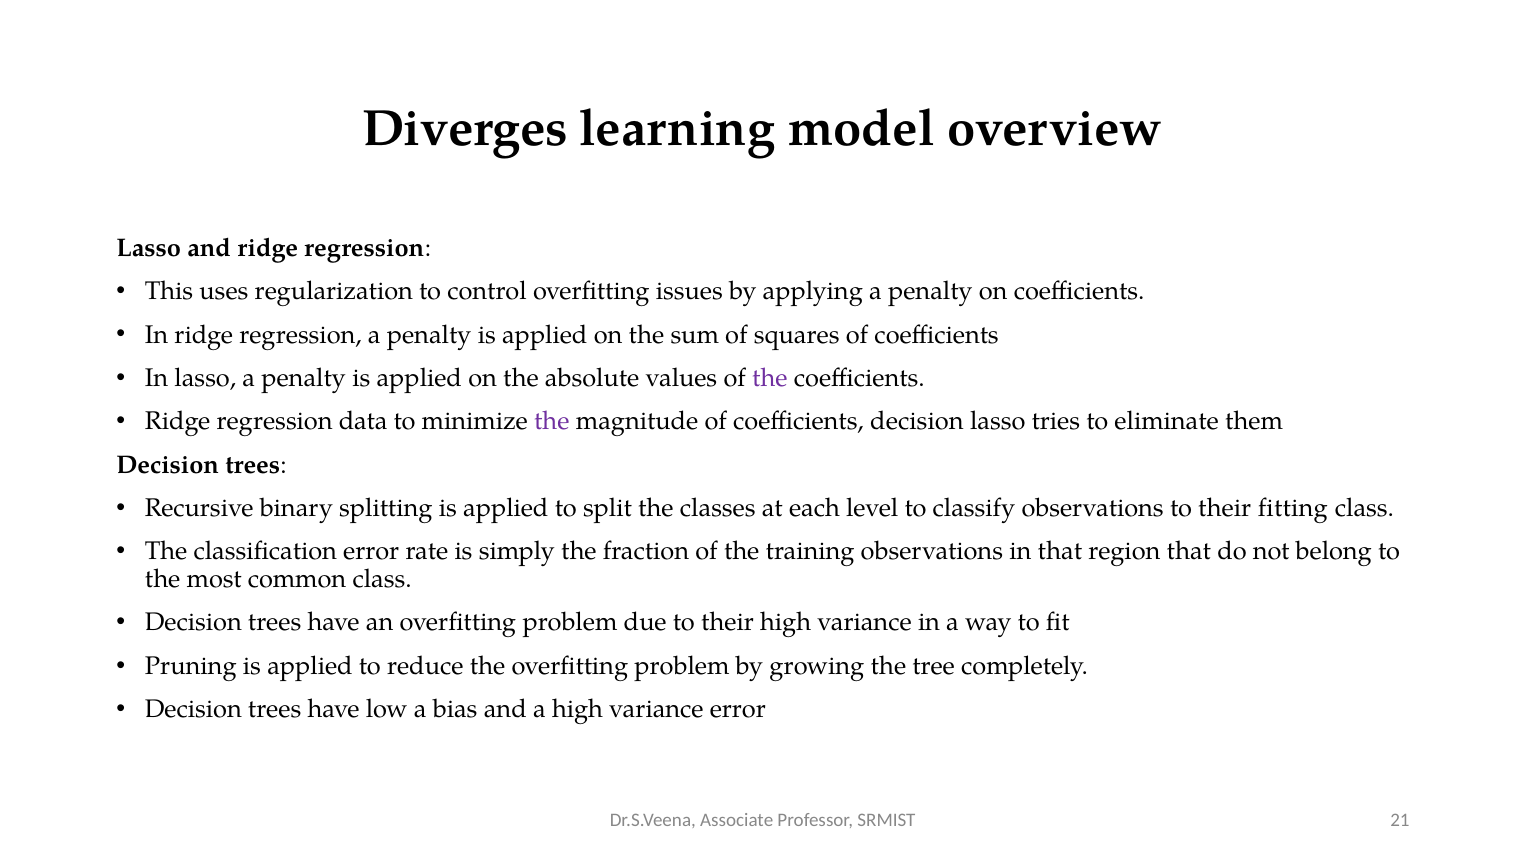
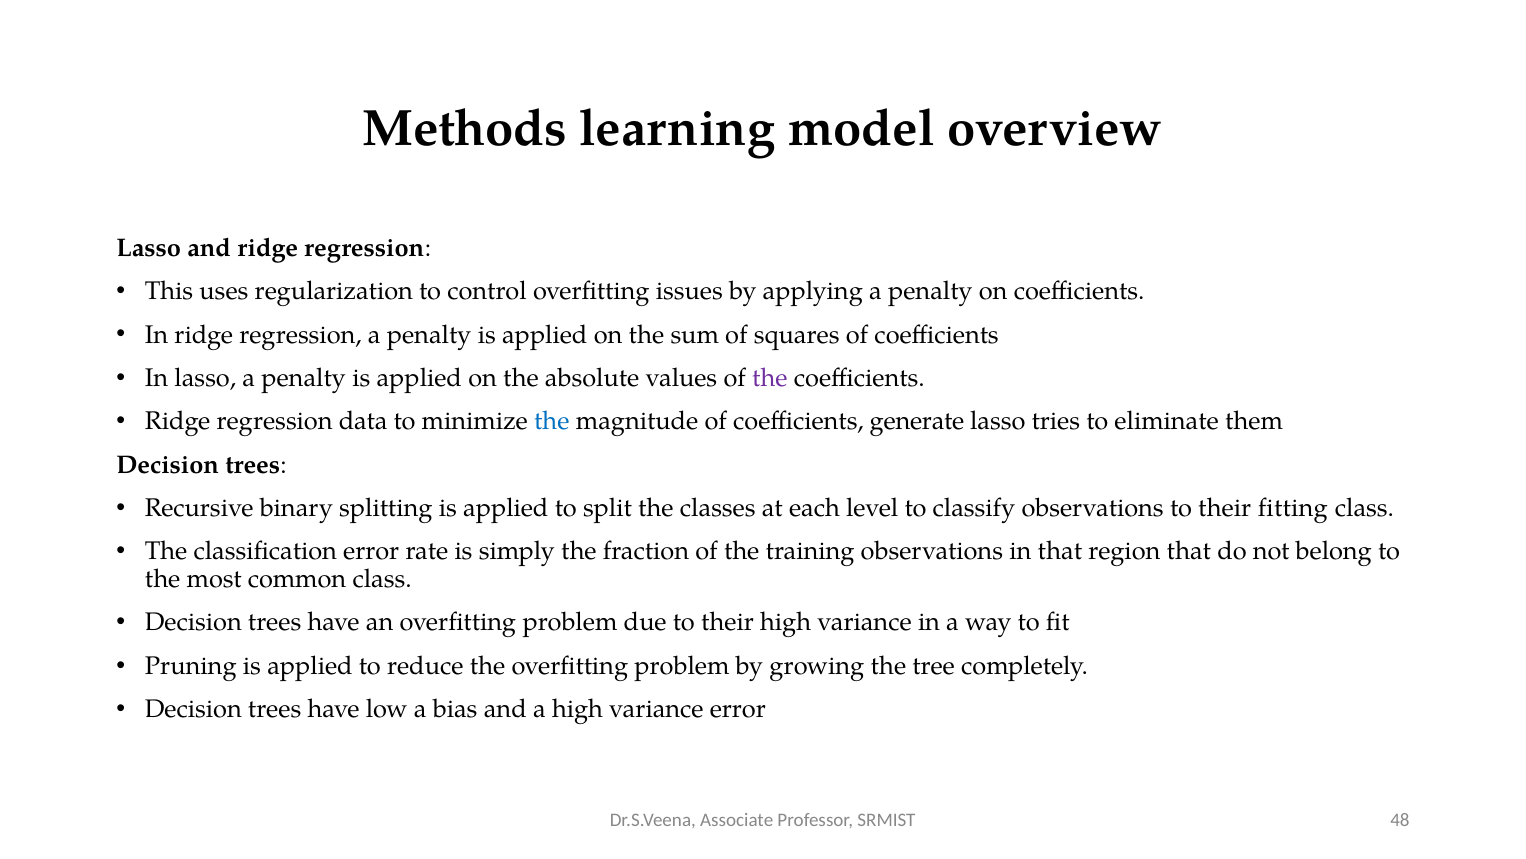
Diverges: Diverges -> Methods
the at (552, 421) colour: purple -> blue
coefficients decision: decision -> generate
21: 21 -> 48
